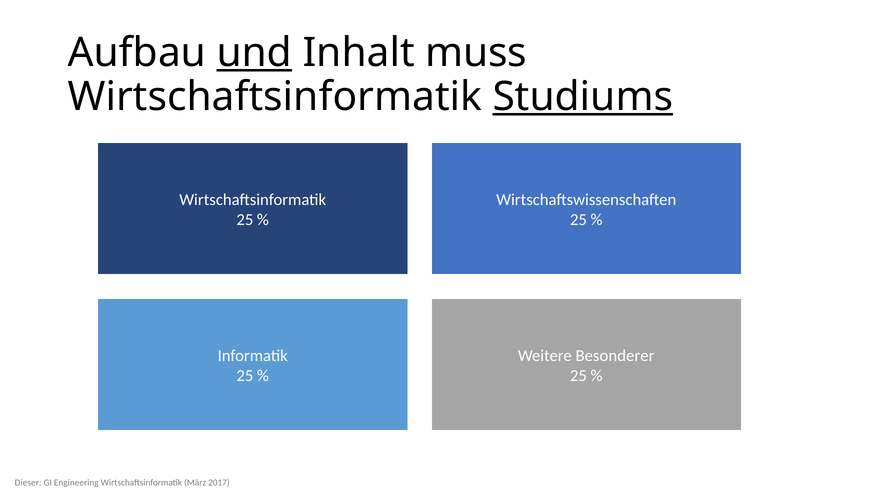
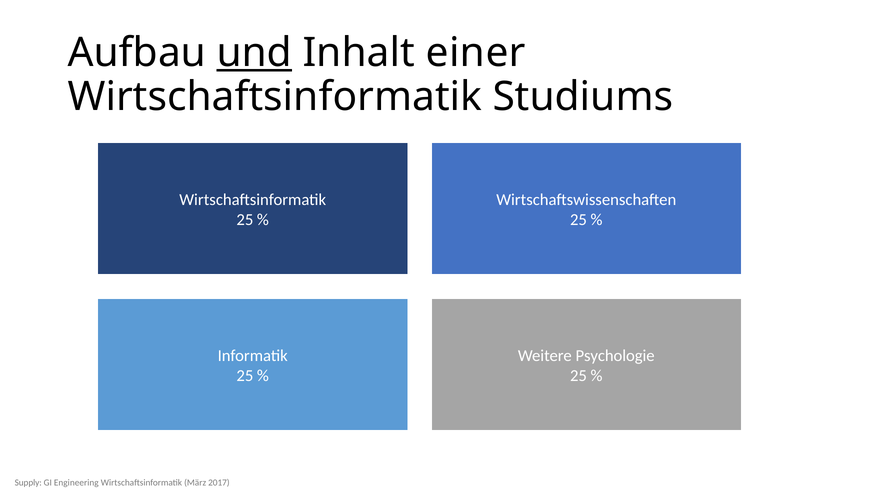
muss: muss -> einer
Studiums underline: present -> none
Besonderer: Besonderer -> Psychologie
Dieser: Dieser -> Supply
